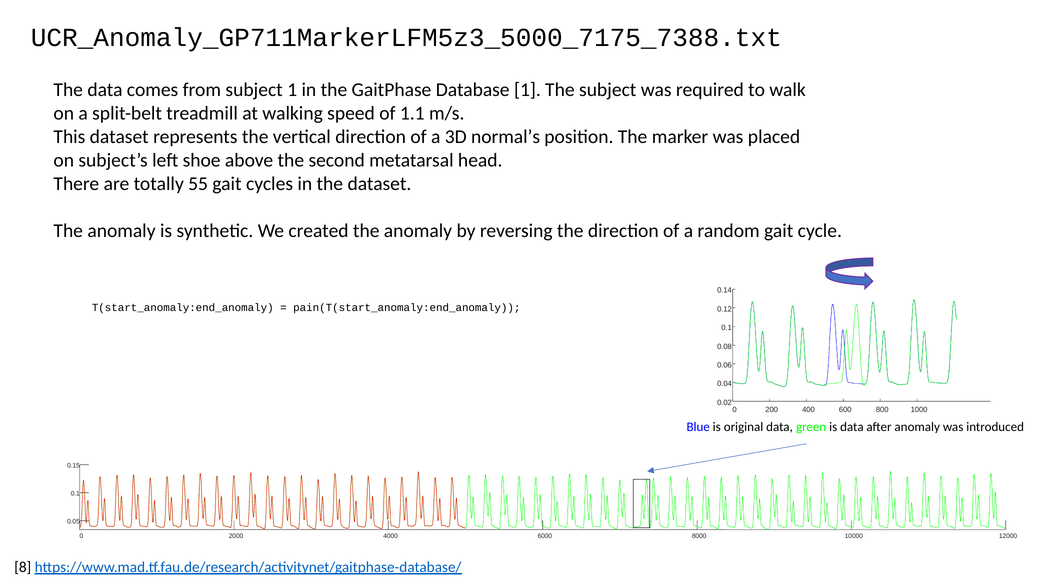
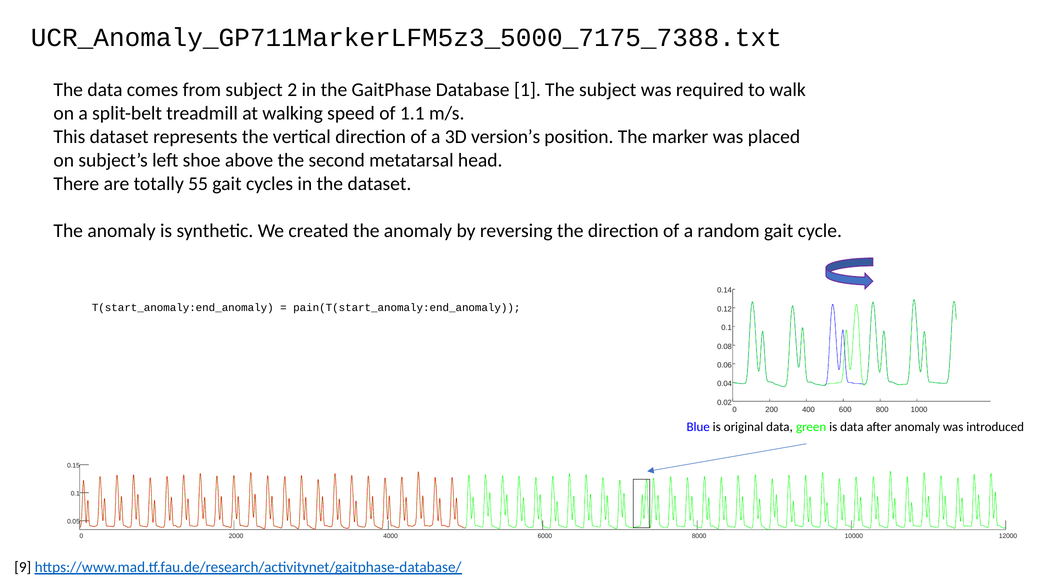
subject 1: 1 -> 2
normal’s: normal’s -> version’s
8: 8 -> 9
